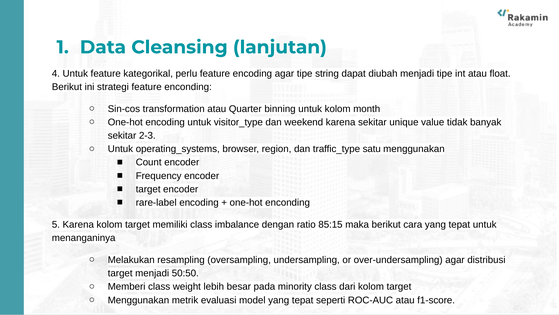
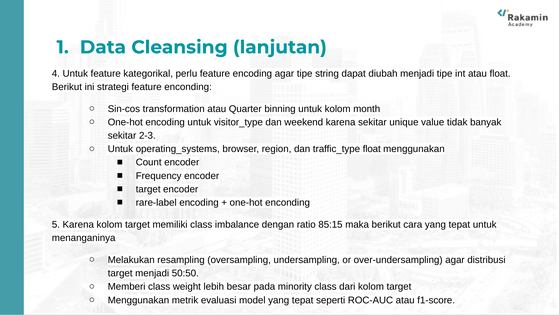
traffic_type satu: satu -> float
